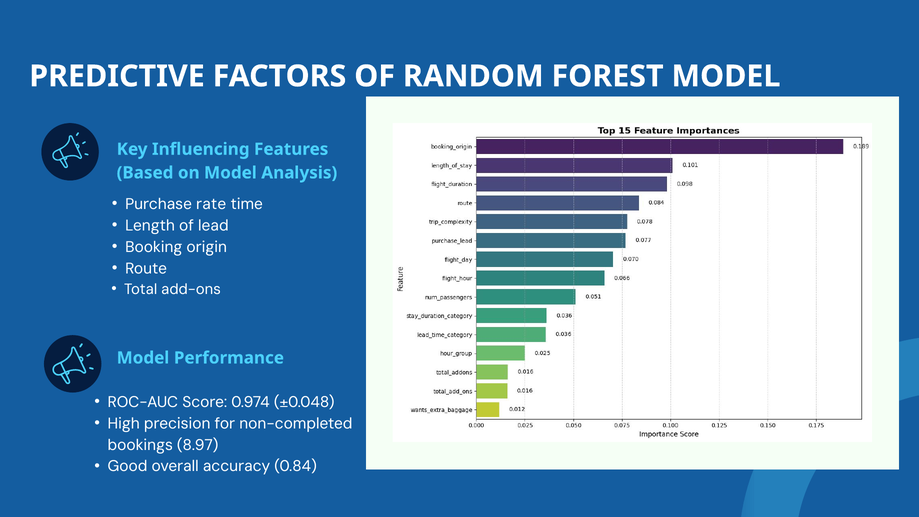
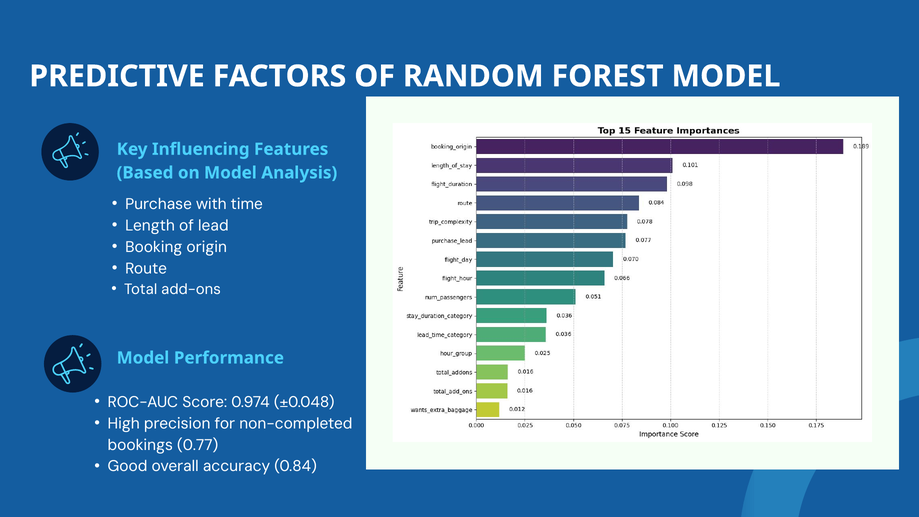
rate: rate -> with
8.97: 8.97 -> 0.77
